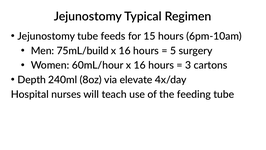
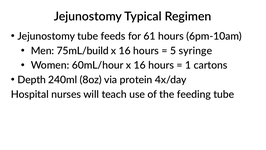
15: 15 -> 61
surgery: surgery -> syringe
3: 3 -> 1
elevate: elevate -> protein
